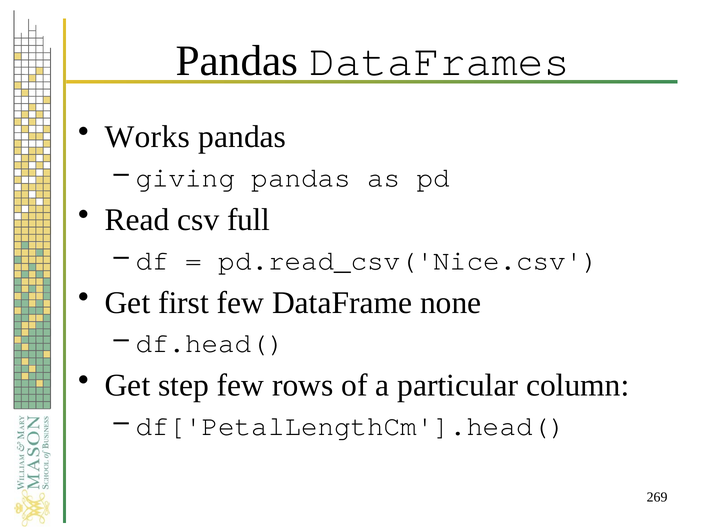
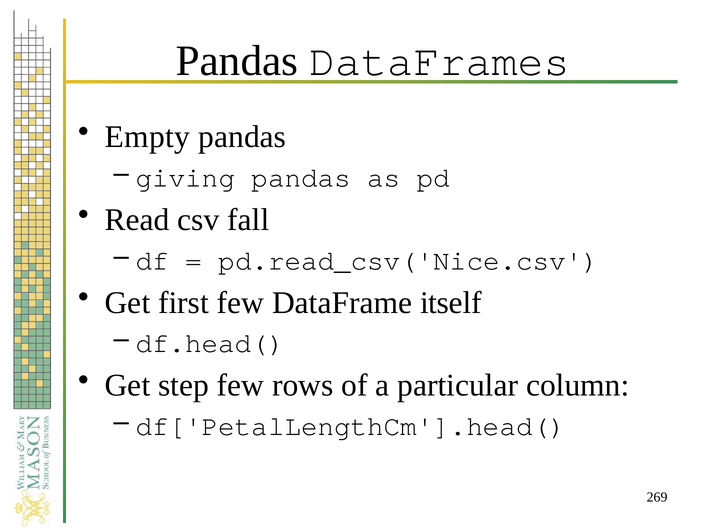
Works: Works -> Empty
full: full -> fall
none: none -> itself
